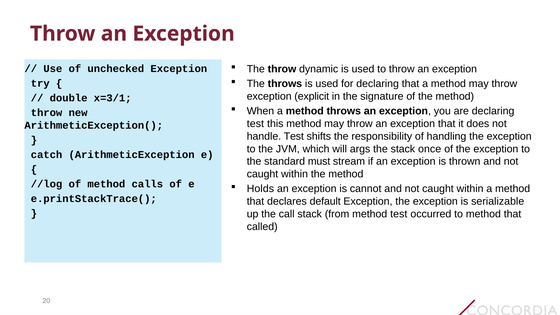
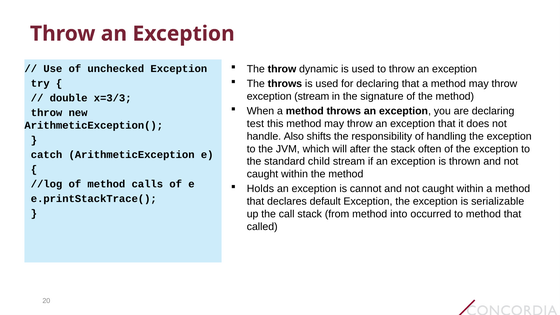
exception explicit: explicit -> stream
x=3/1: x=3/1 -> x=3/3
handle Test: Test -> Also
args: args -> after
once: once -> often
must: must -> child
method test: test -> into
